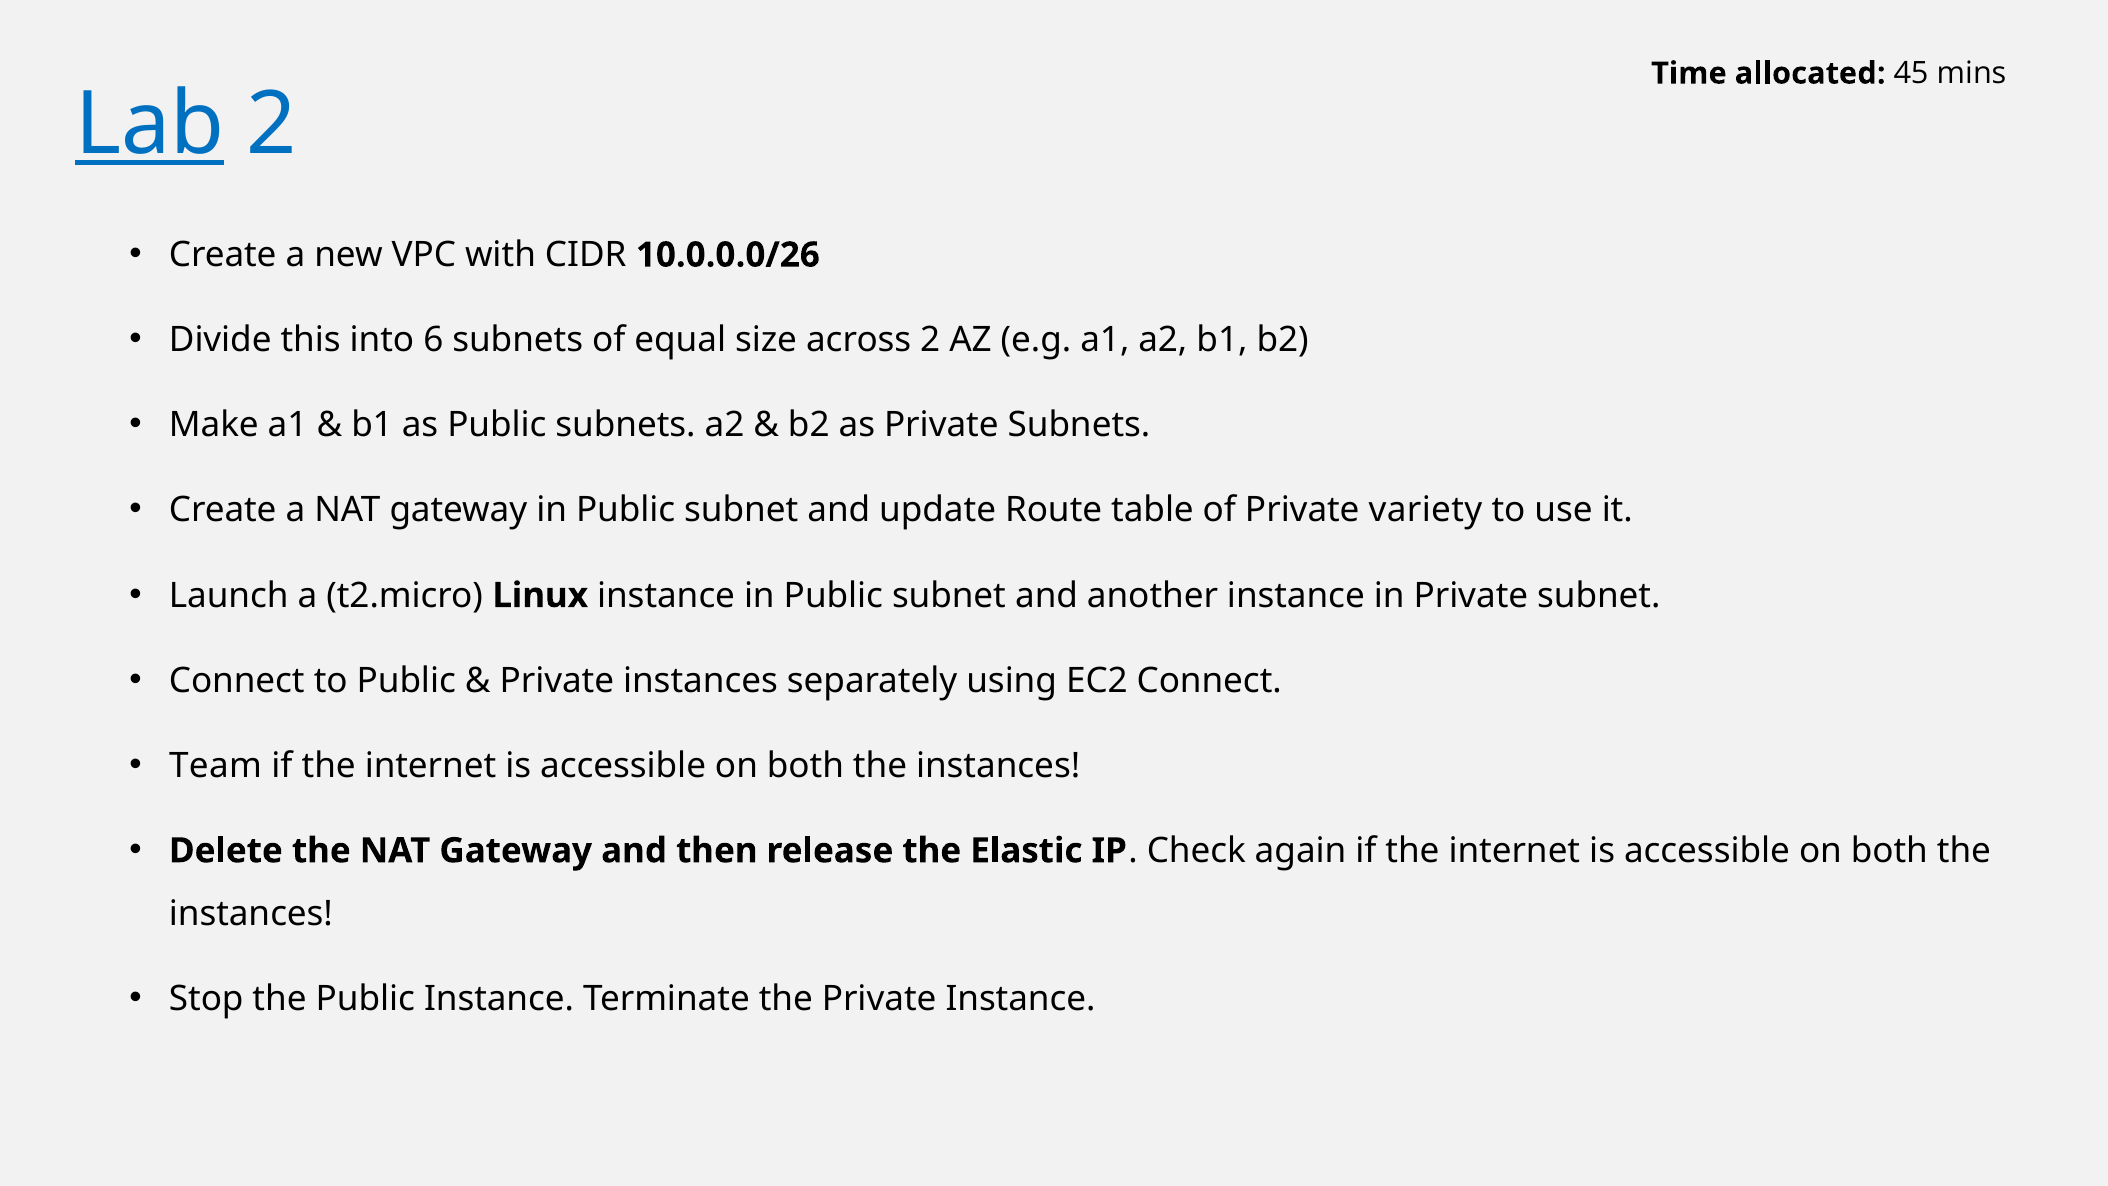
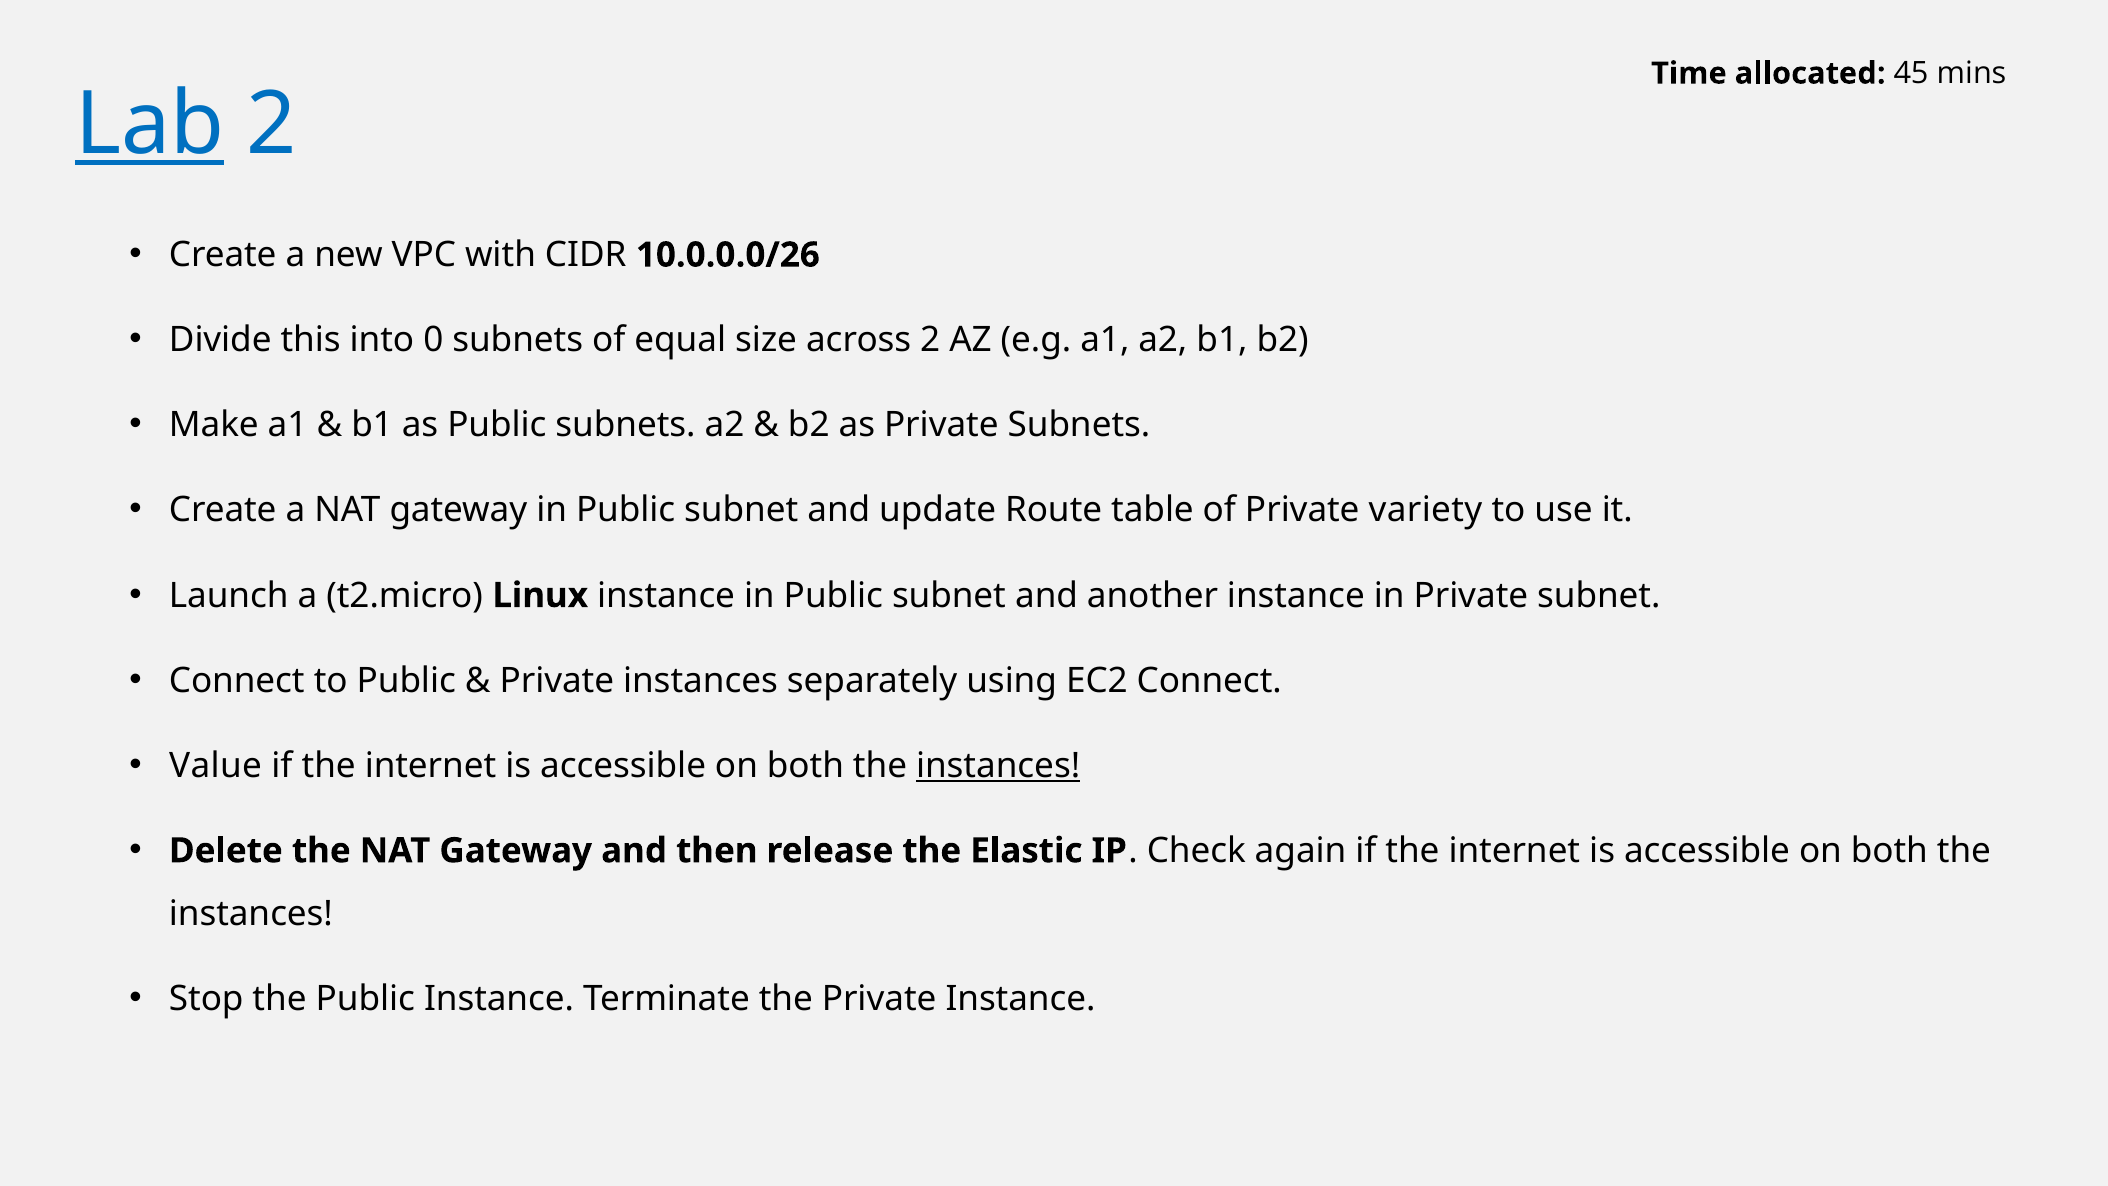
6: 6 -> 0
Team: Team -> Value
instances at (998, 765) underline: none -> present
